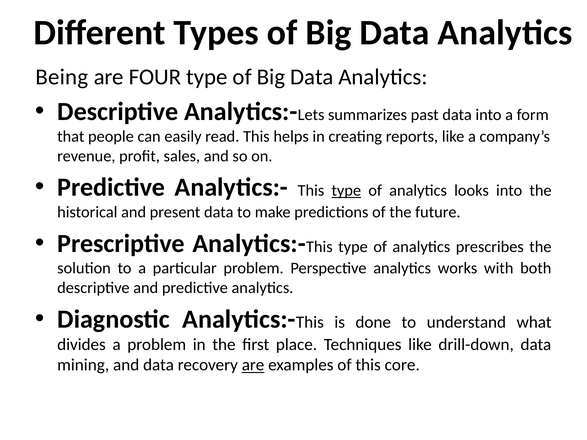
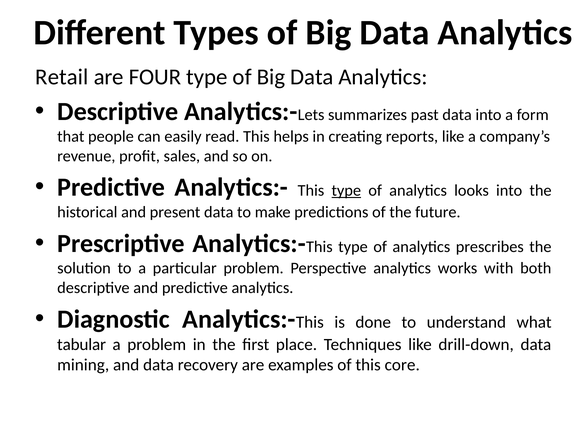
Being: Being -> Retail
divides: divides -> tabular
are at (253, 365) underline: present -> none
